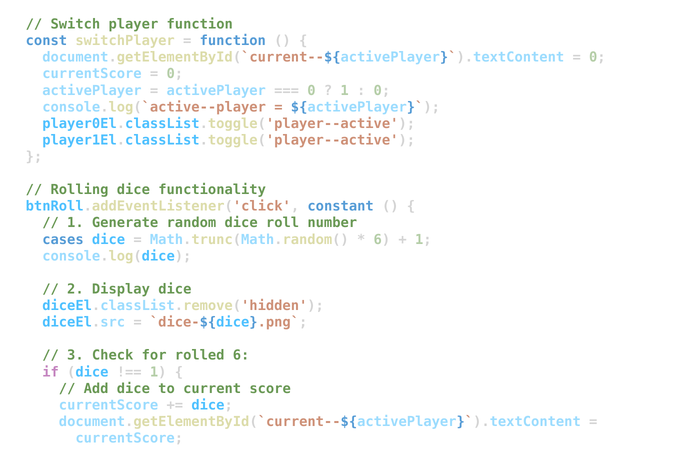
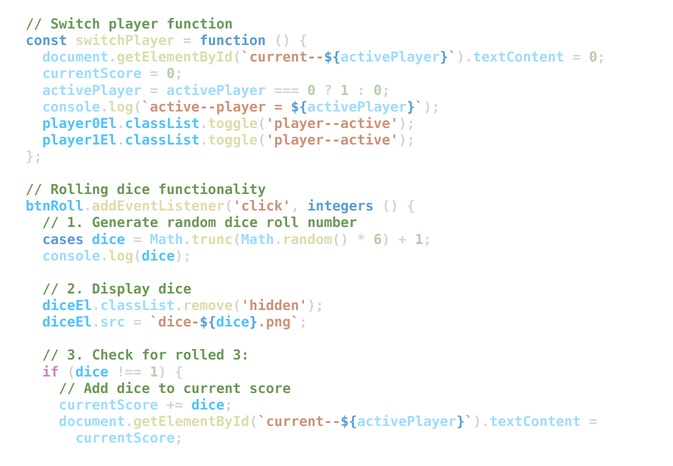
constant: constant -> integers
rolled 6: 6 -> 3
